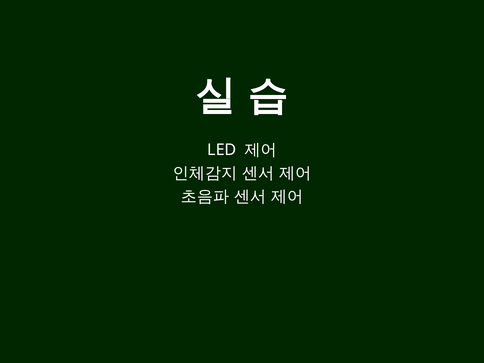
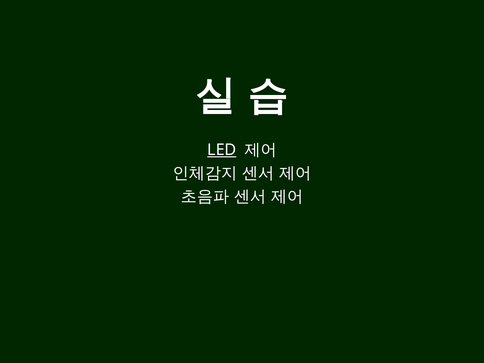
LED underline: none -> present
